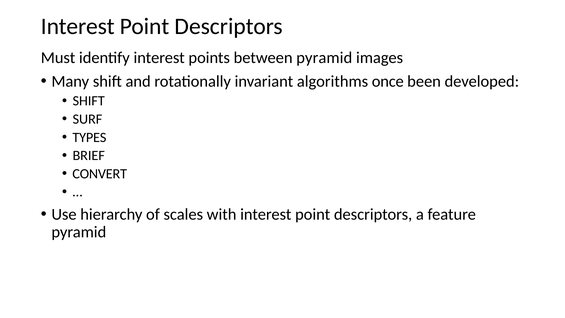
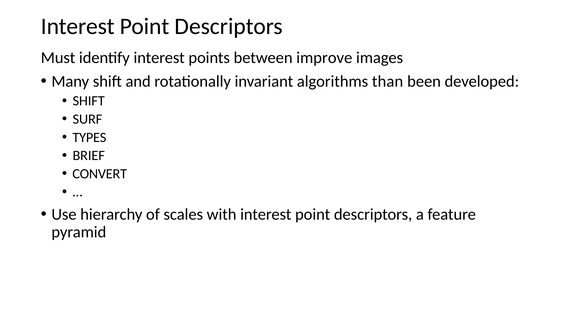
between pyramid: pyramid -> improve
once: once -> than
